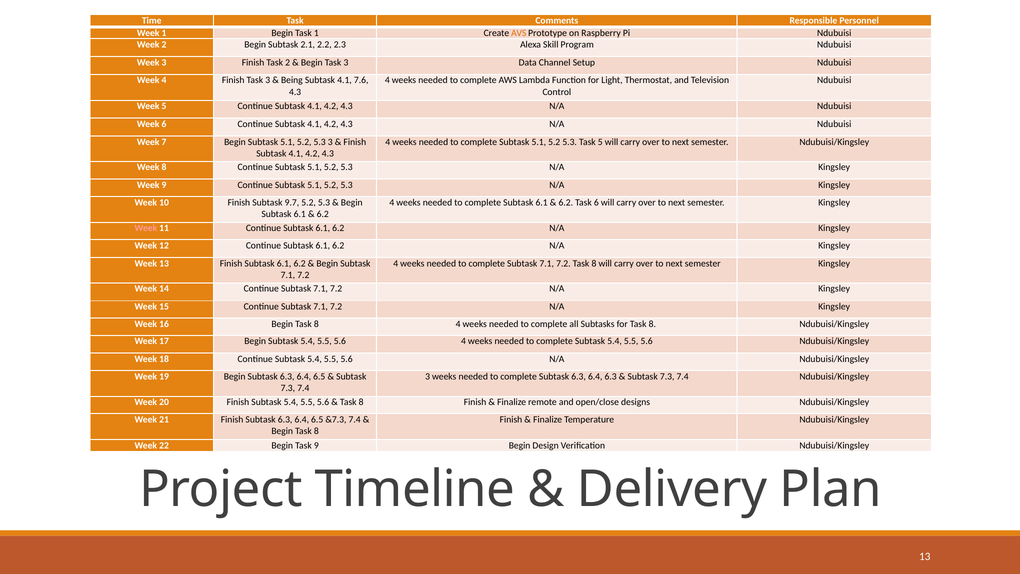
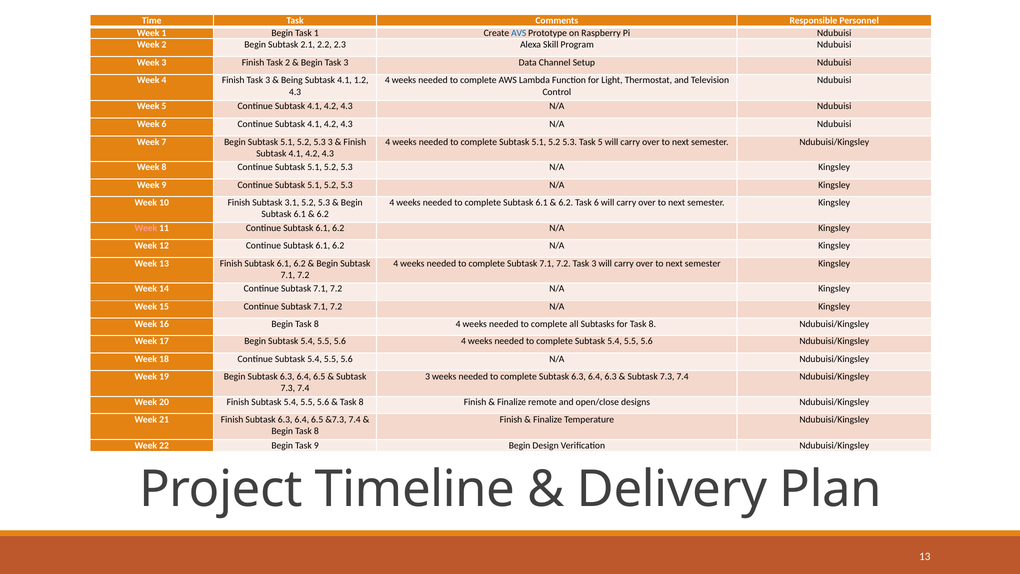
AVS colour: orange -> blue
7.6: 7.6 -> 1.2
9.7: 9.7 -> 3.1
7.2 Task 8: 8 -> 3
